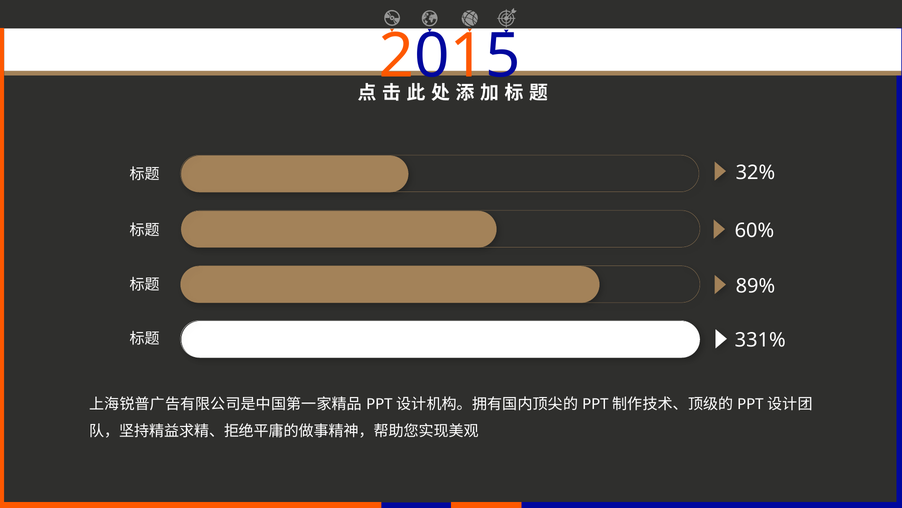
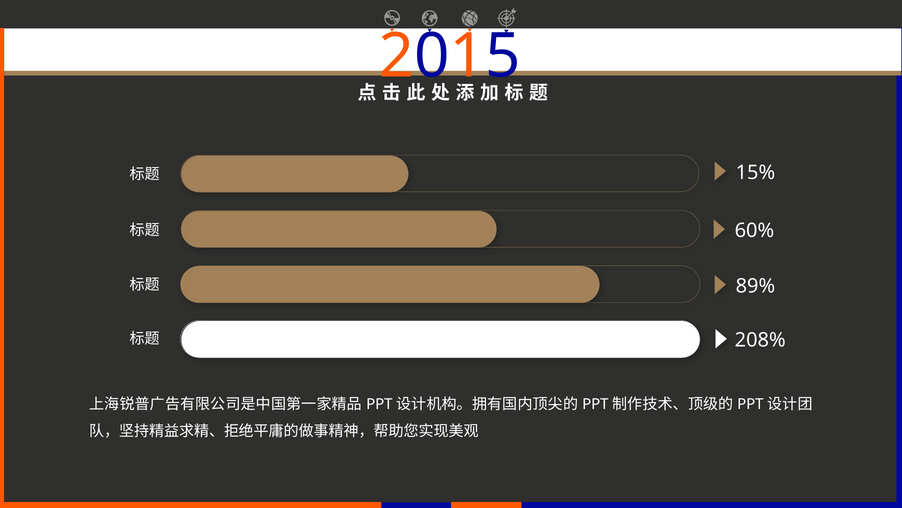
32%: 32% -> 15%
331%: 331% -> 208%
